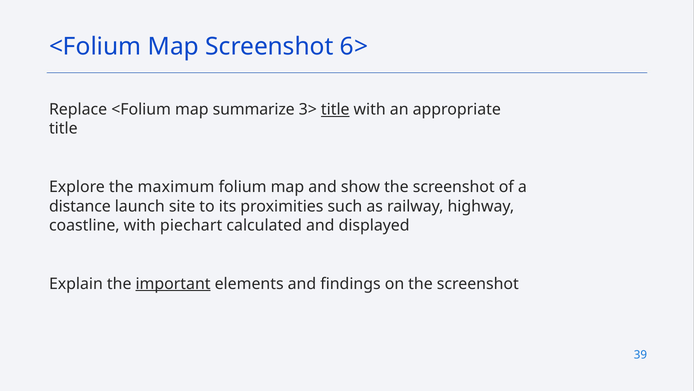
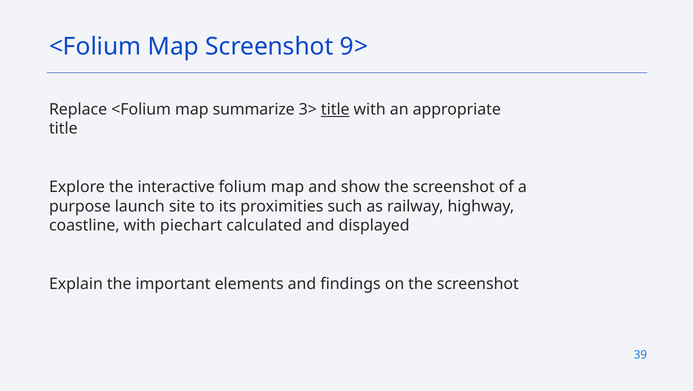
6>: 6> -> 9>
maximum: maximum -> interactive
distance: distance -> purpose
important underline: present -> none
